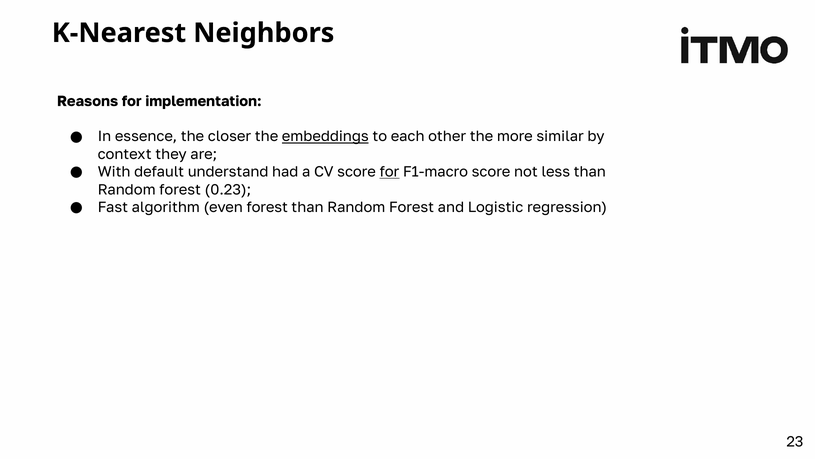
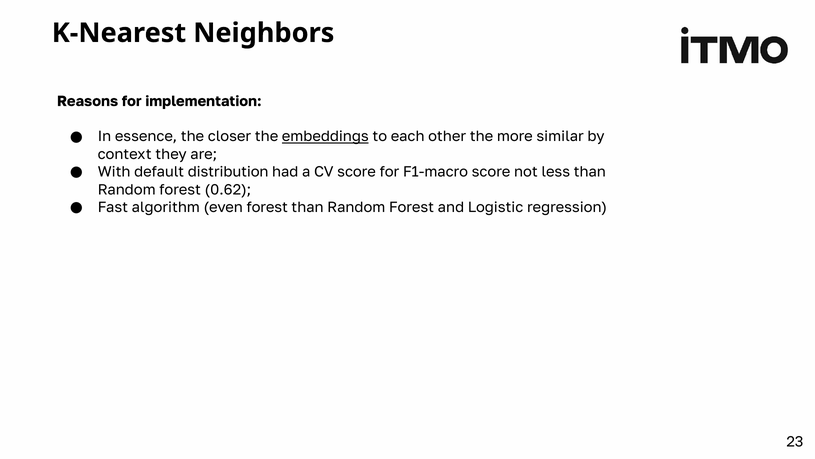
understand: understand -> distribution
for at (389, 172) underline: present -> none
0.23: 0.23 -> 0.62
